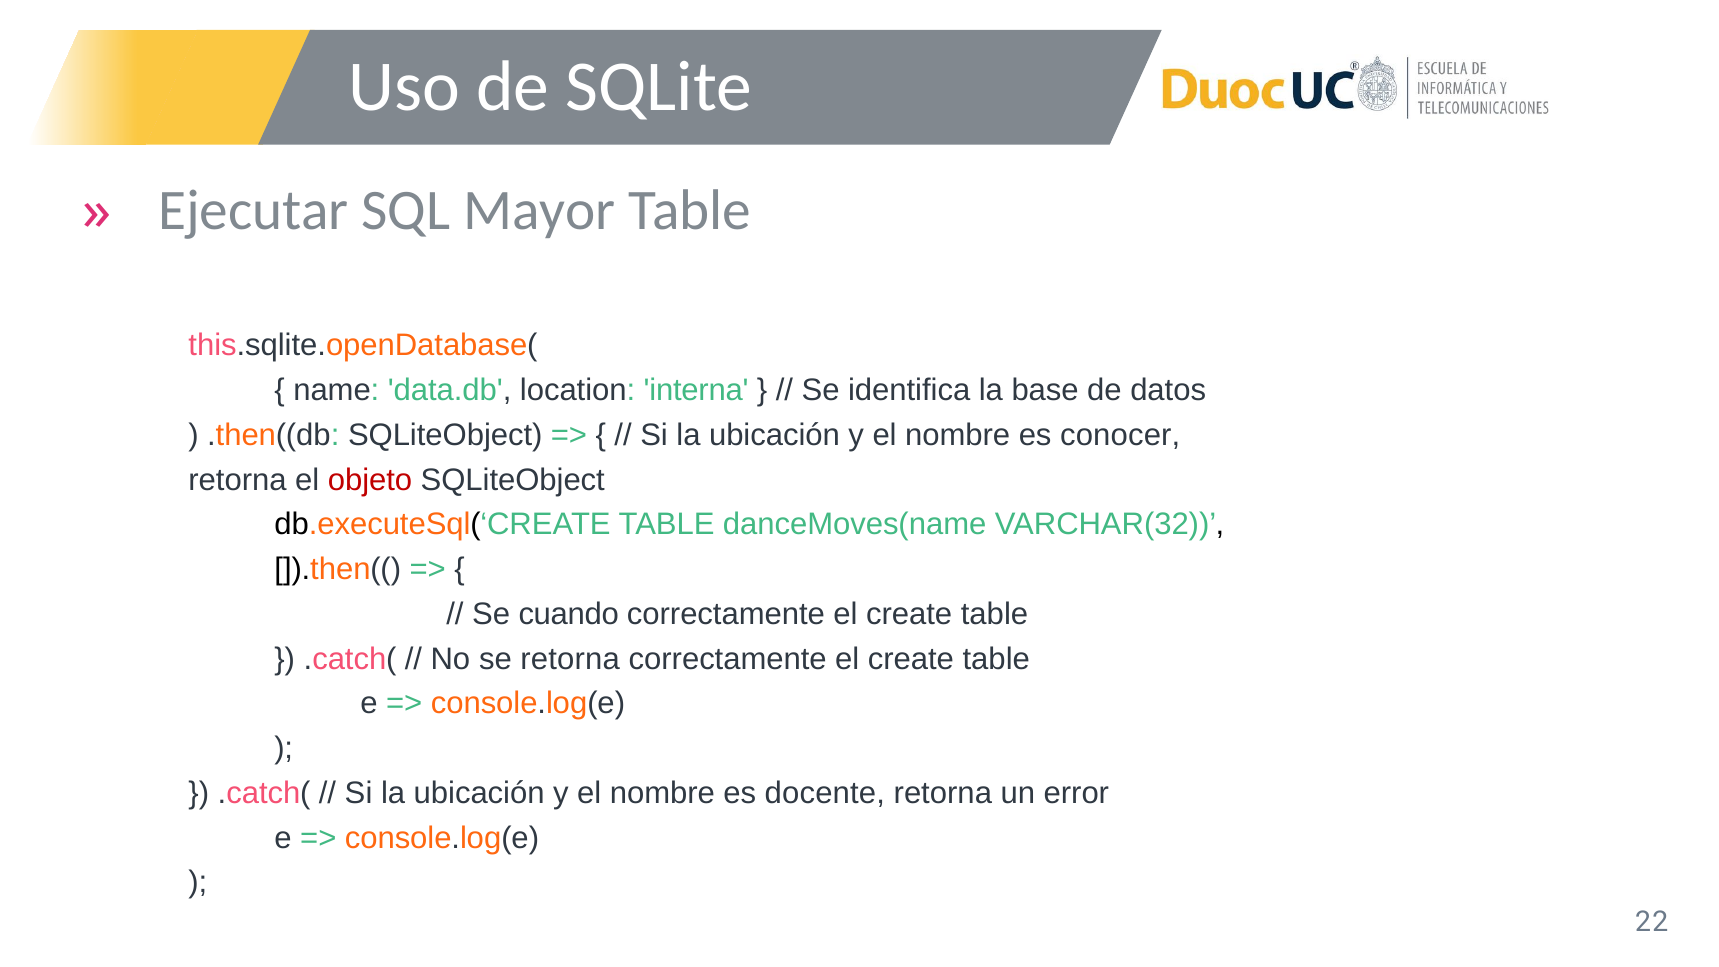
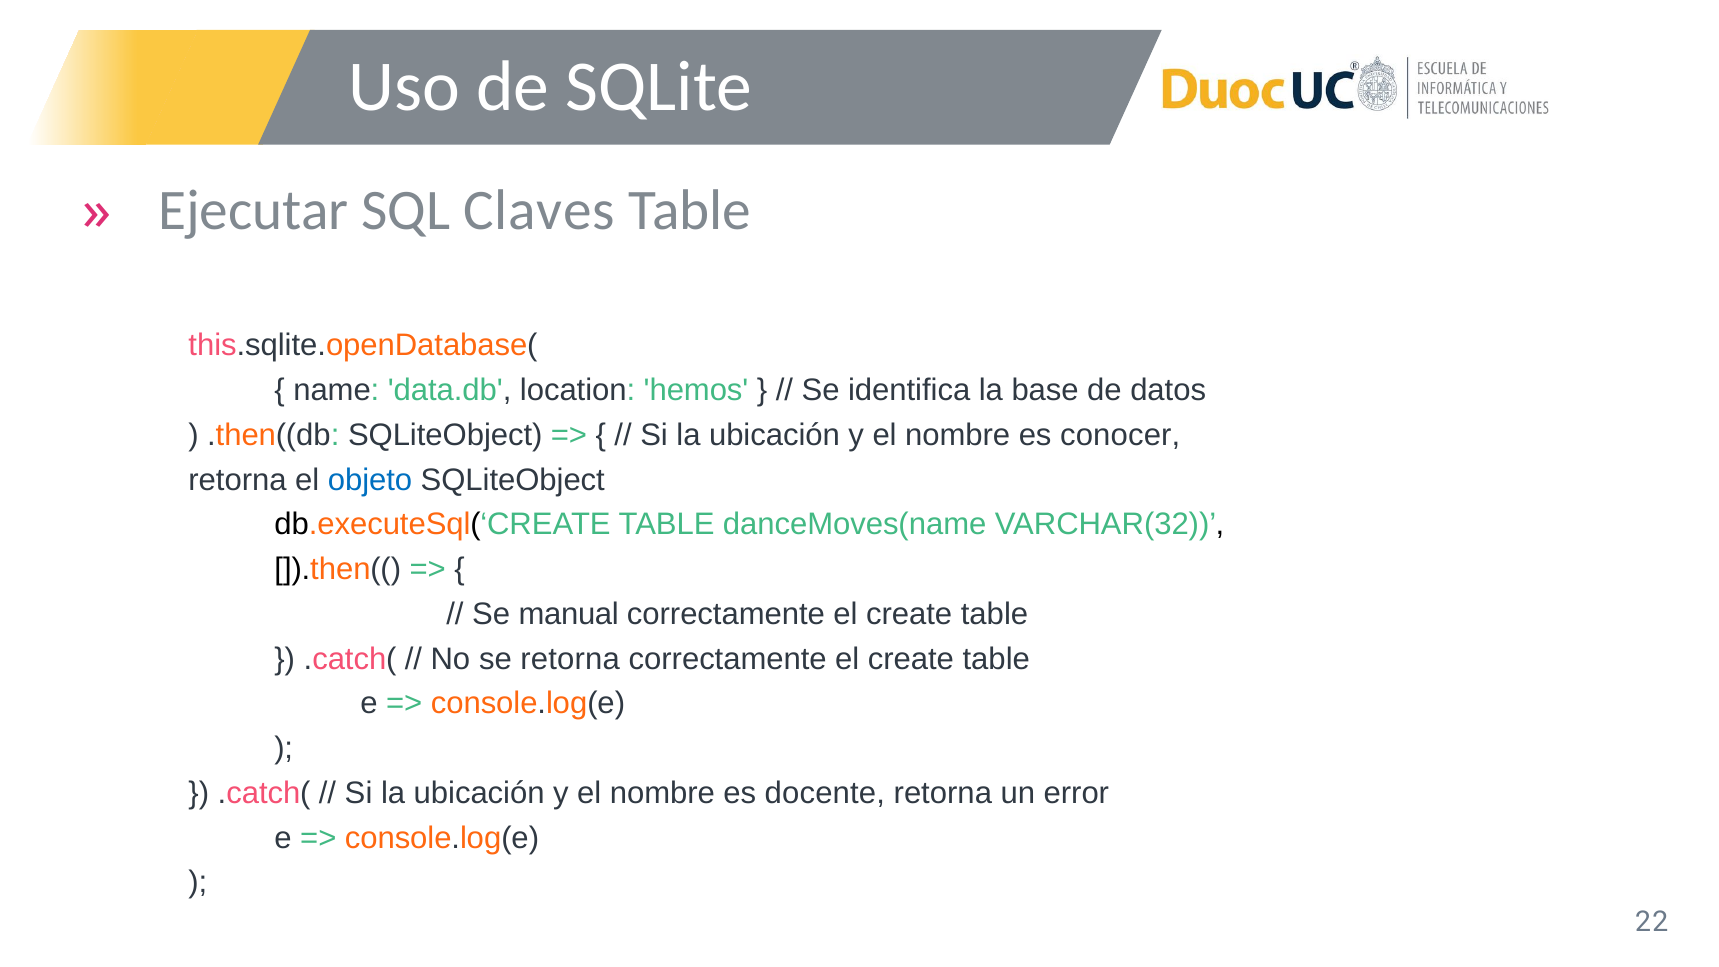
Mayor: Mayor -> Claves
interna: interna -> hemos
objeto colour: red -> blue
cuando: cuando -> manual
